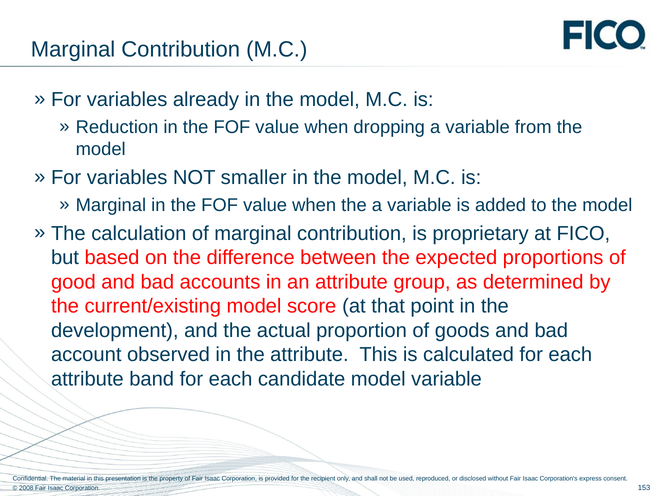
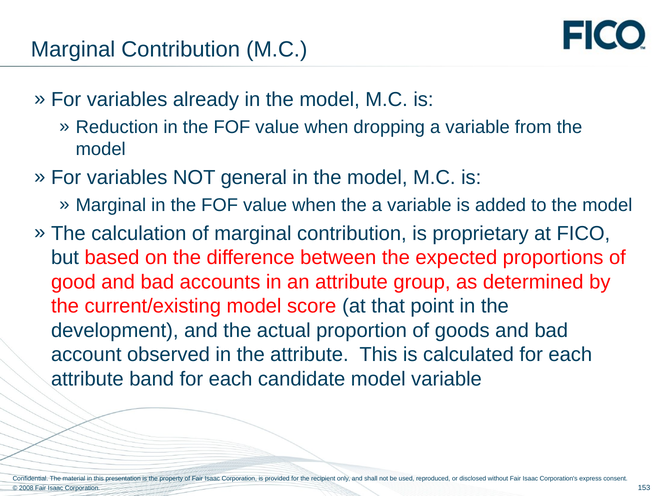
smaller: smaller -> general
